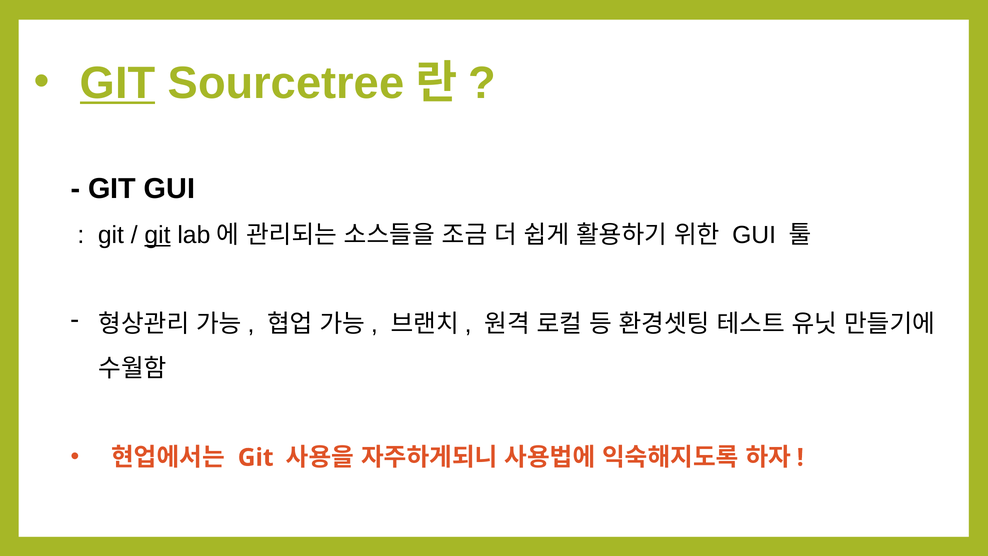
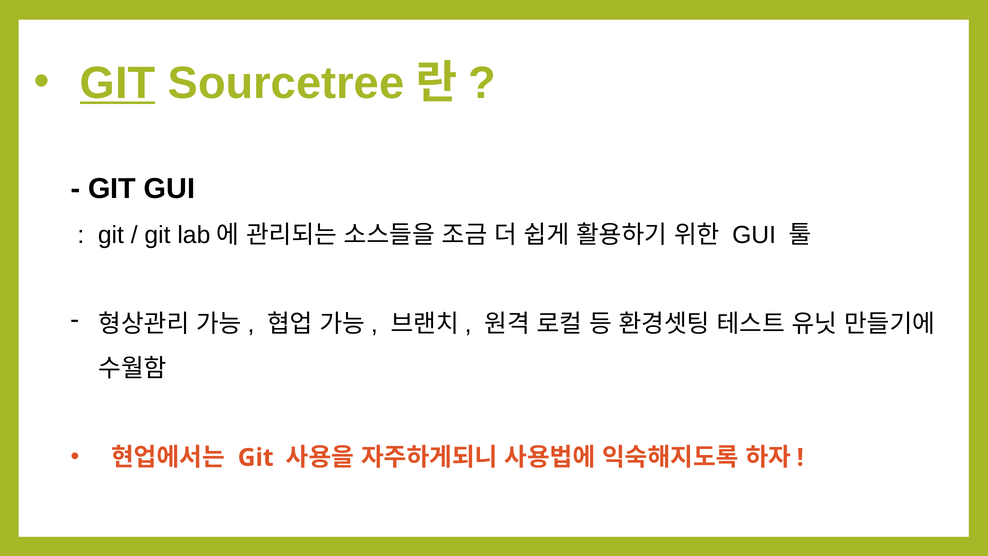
git at (158, 235) underline: present -> none
